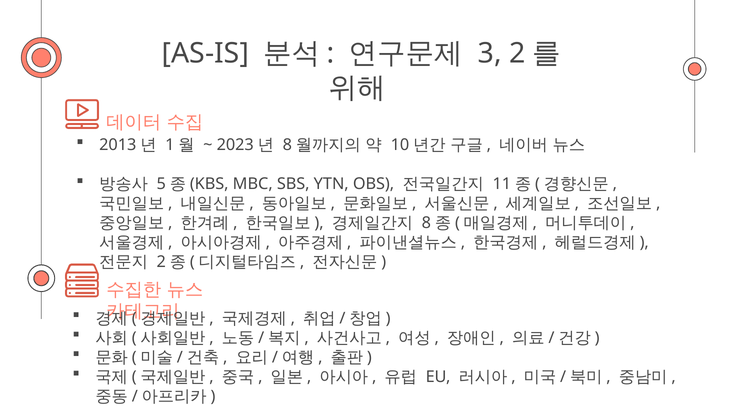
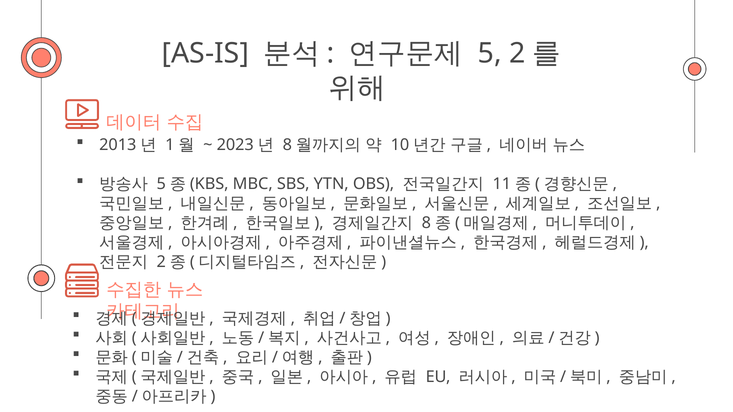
3: 3 -> 5
